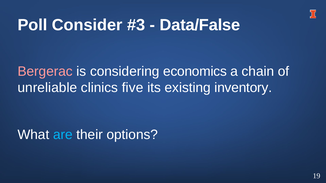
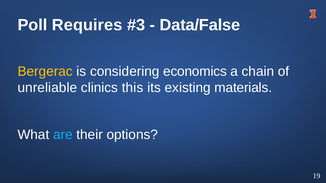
Consider: Consider -> Requires
Bergerac colour: pink -> yellow
five: five -> this
inventory: inventory -> materials
